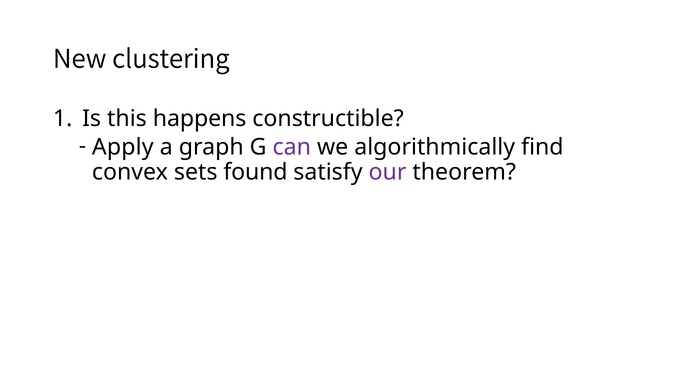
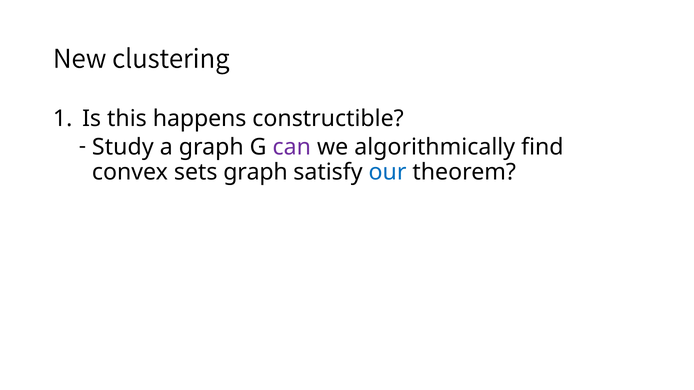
Apply: Apply -> Study
sets found: found -> graph
our colour: purple -> blue
